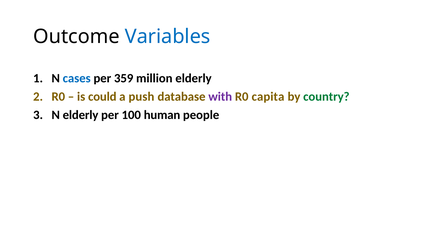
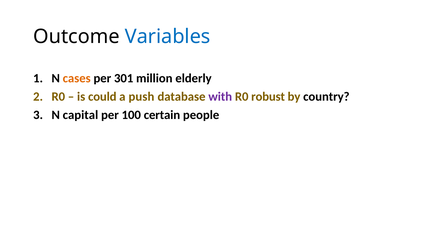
cases colour: blue -> orange
359: 359 -> 301
capita: capita -> robust
country colour: green -> black
N elderly: elderly -> capital
human: human -> certain
